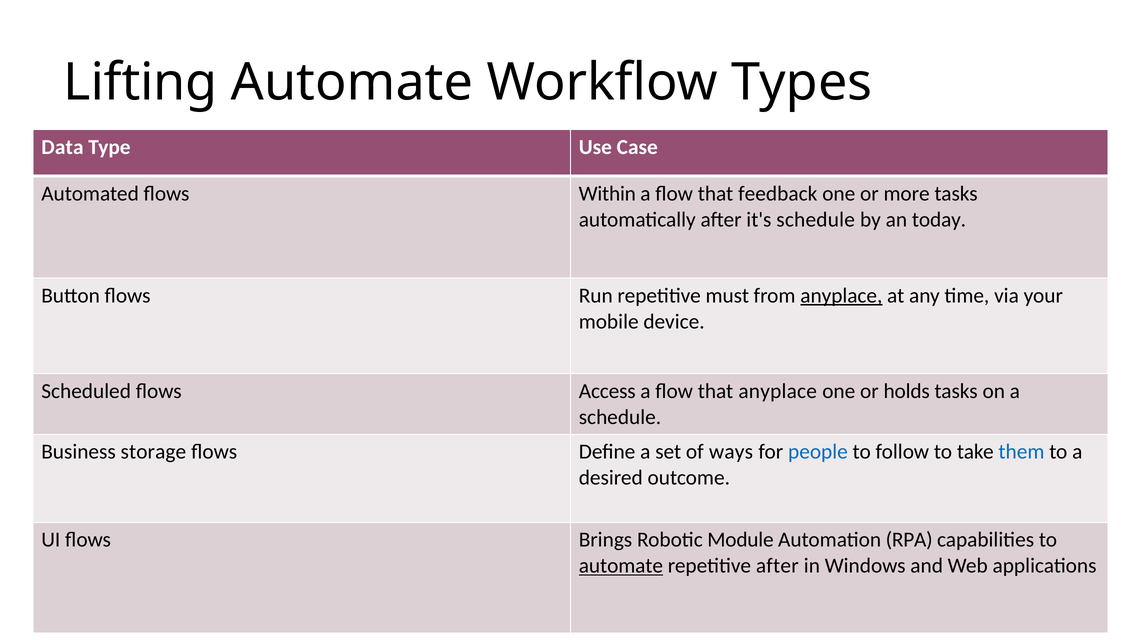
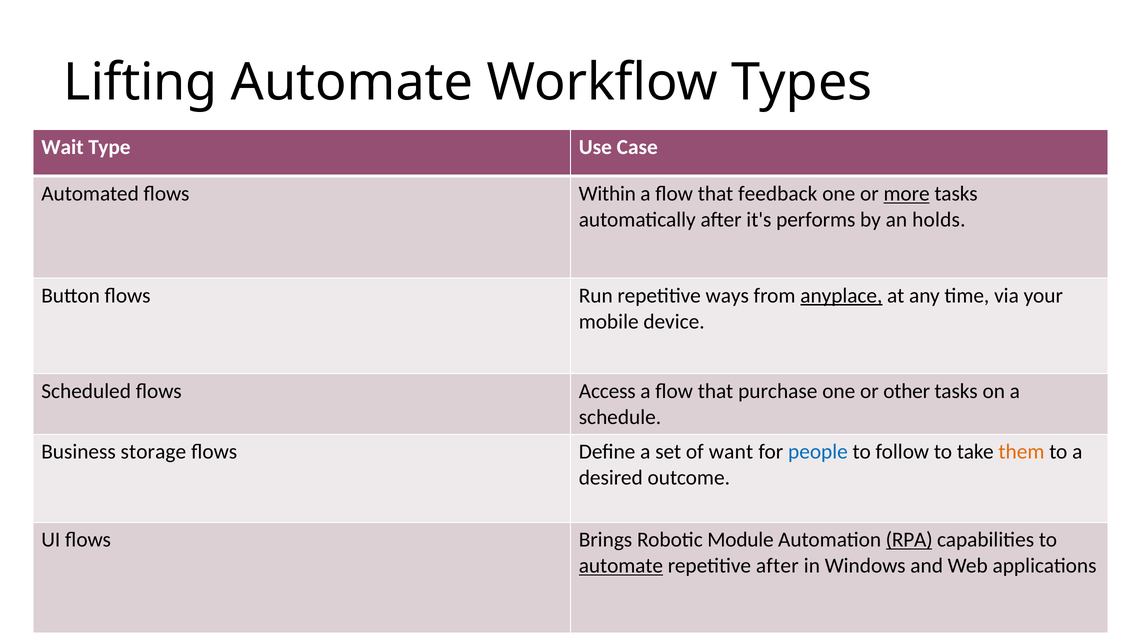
Data: Data -> Wait
more underline: none -> present
it's schedule: schedule -> performs
today: today -> holds
must: must -> ways
that anyplace: anyplace -> purchase
holds: holds -> other
ways: ways -> want
them colour: blue -> orange
RPA underline: none -> present
